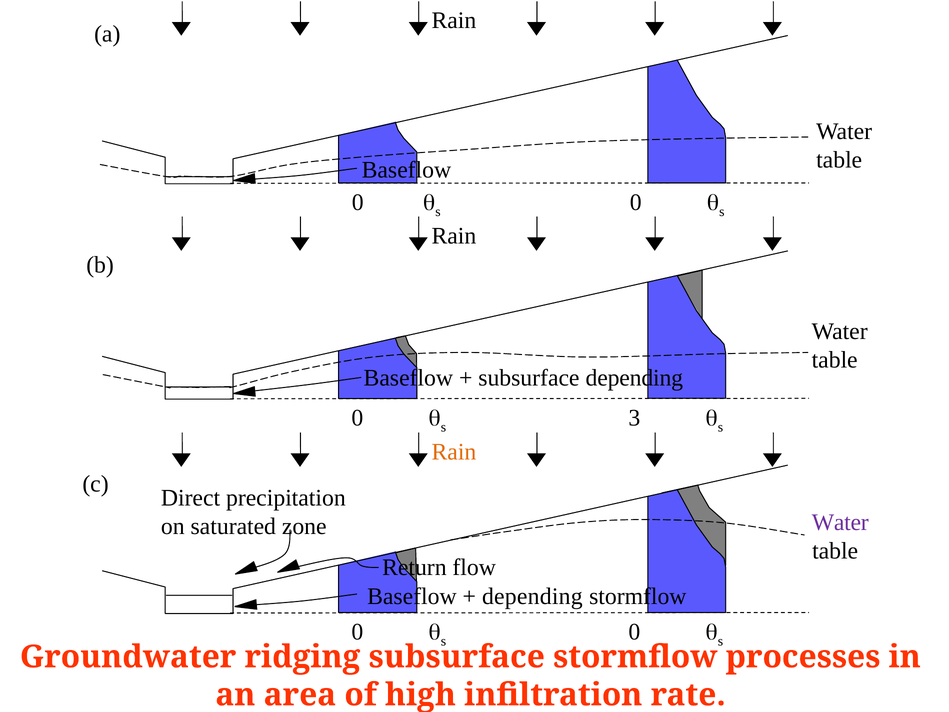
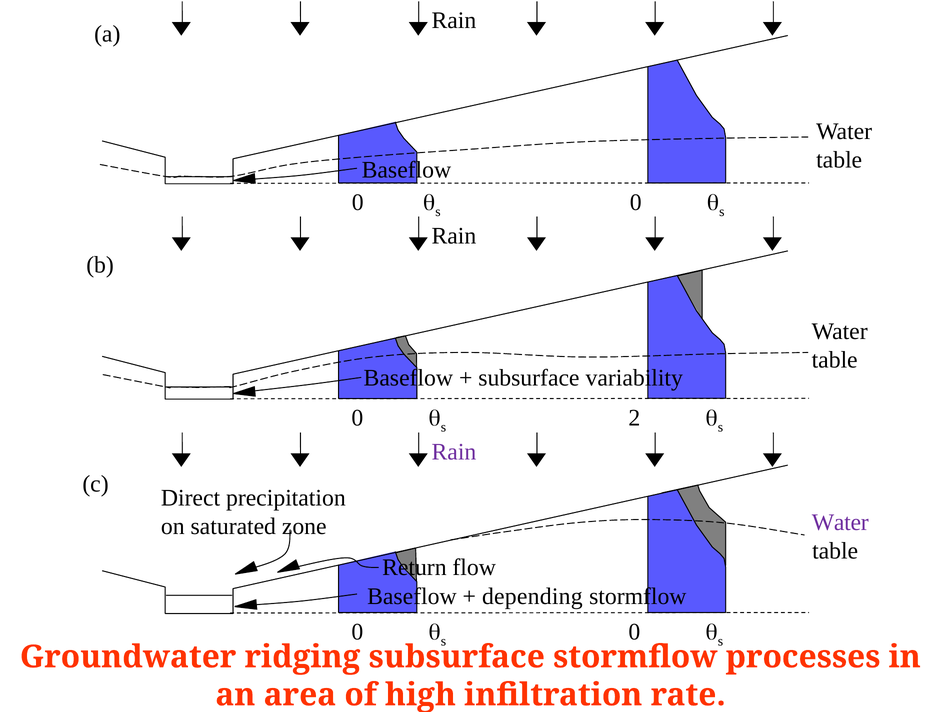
subsurface depending: depending -> variability
3: 3 -> 2
Rain at (454, 452) colour: orange -> purple
